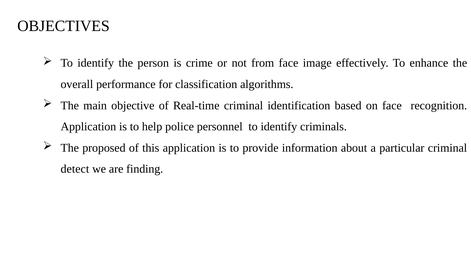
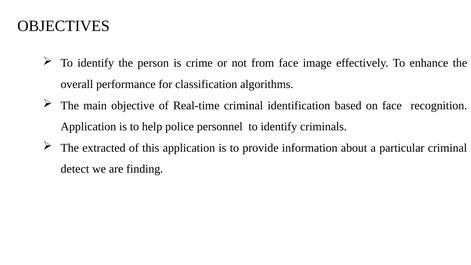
proposed: proposed -> extracted
